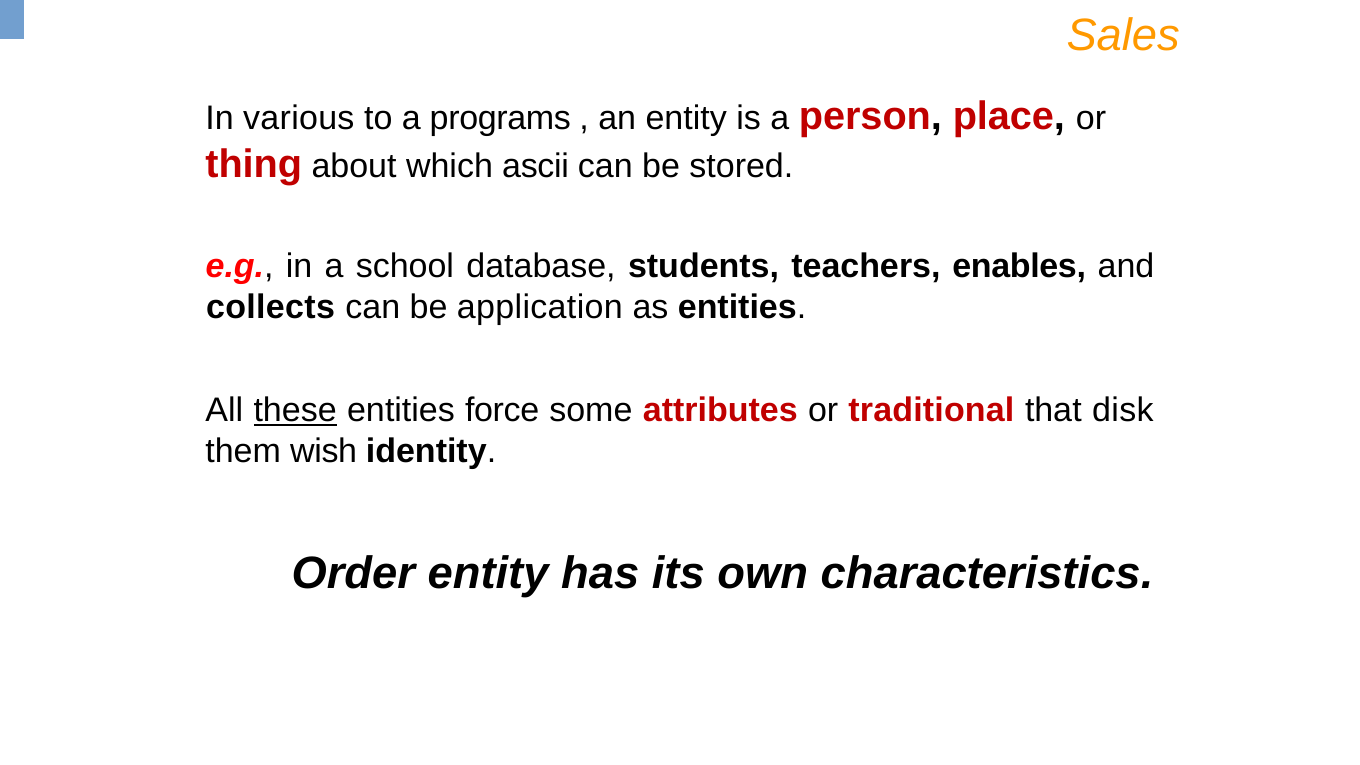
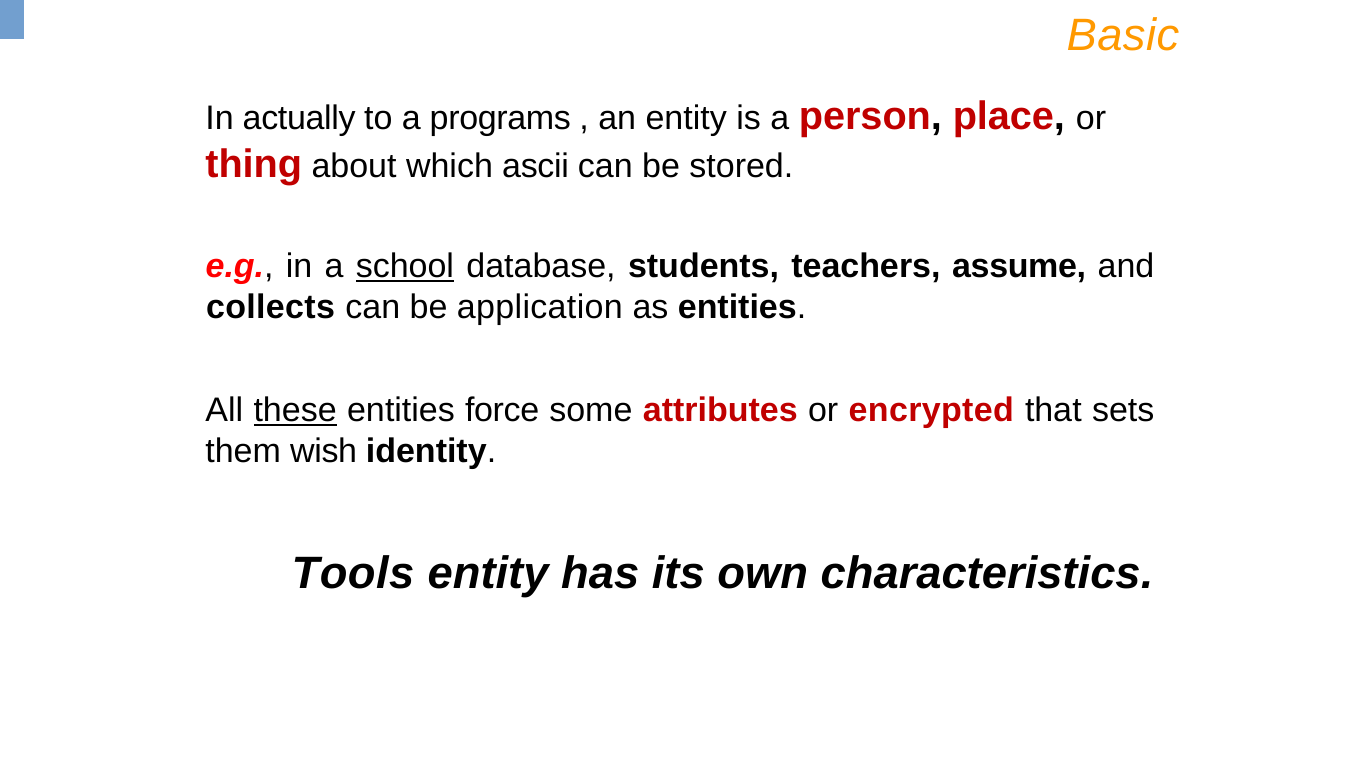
Sales: Sales -> Basic
various: various -> actually
school underline: none -> present
enables: enables -> assume
traditional: traditional -> encrypted
disk: disk -> sets
Order: Order -> Tools
